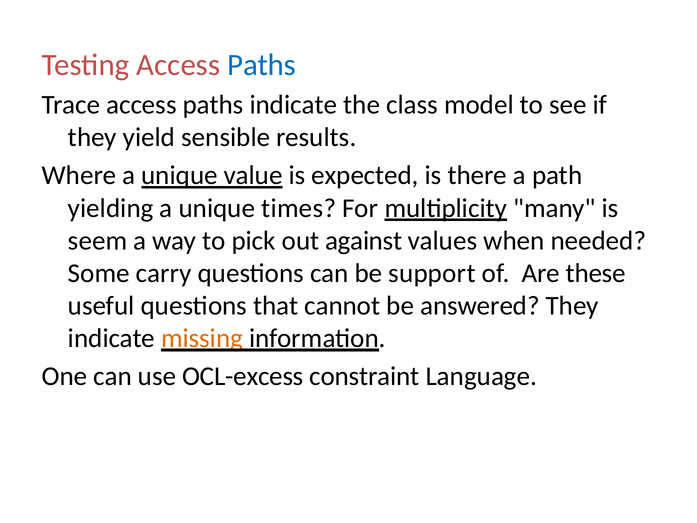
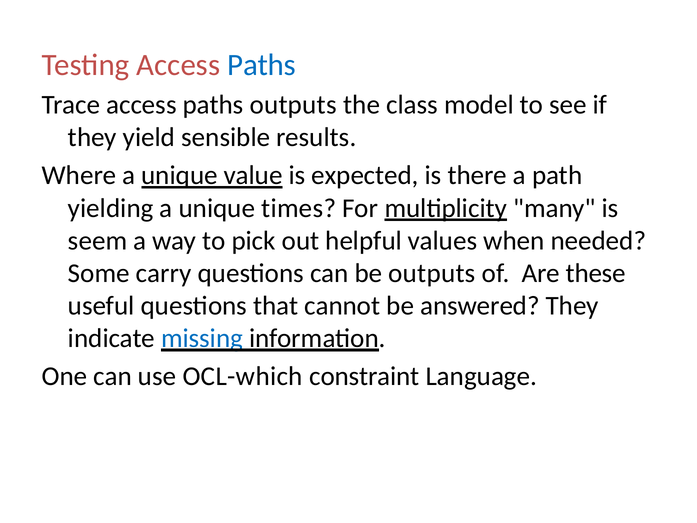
paths indicate: indicate -> outputs
against: against -> helpful
be support: support -> outputs
missing colour: orange -> blue
OCL-excess: OCL-excess -> OCL-which
